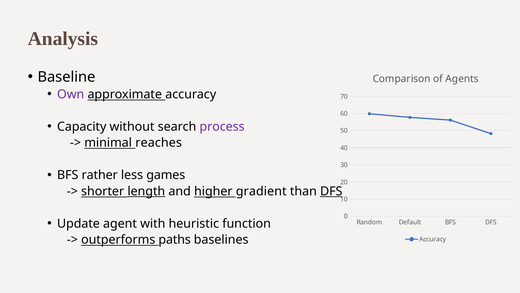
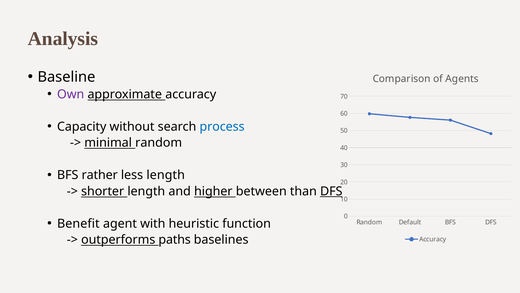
process colour: purple -> blue
minimal reaches: reaches -> random
less games: games -> length
length at (146, 191) underline: present -> none
gradient: gradient -> between
Update: Update -> Benefit
